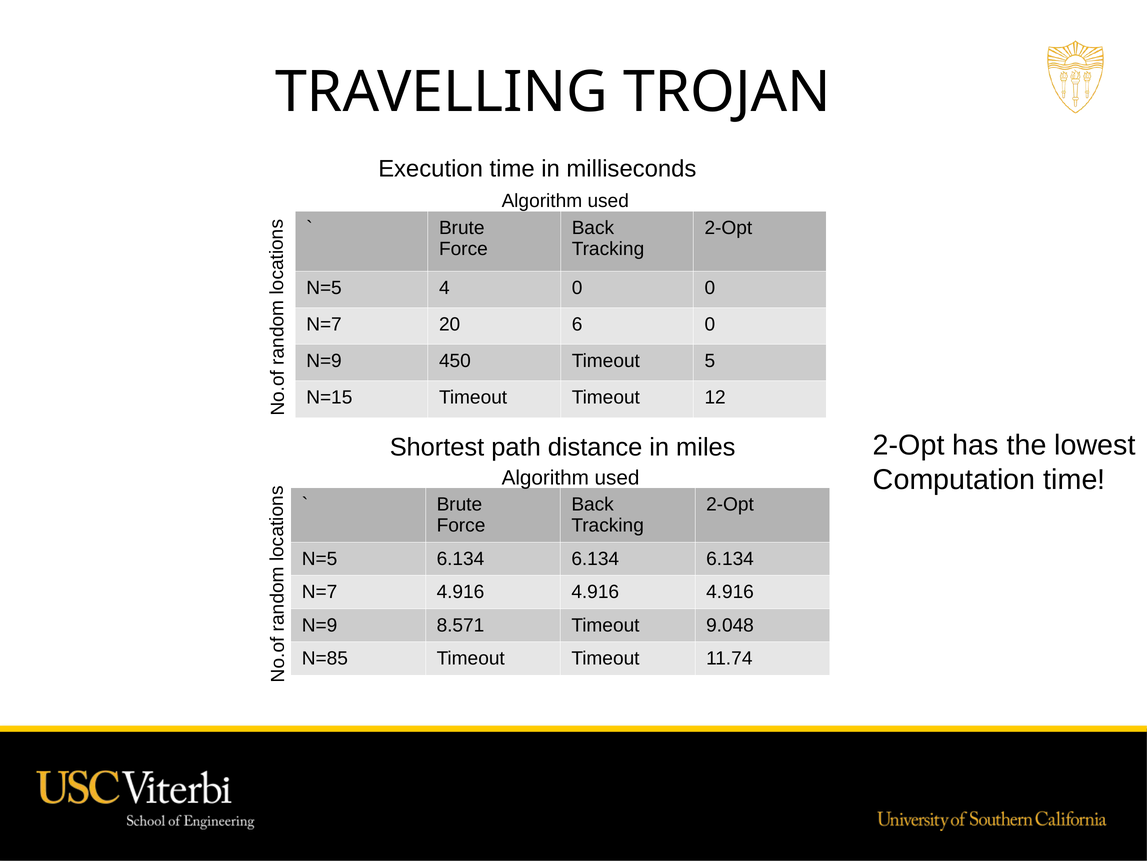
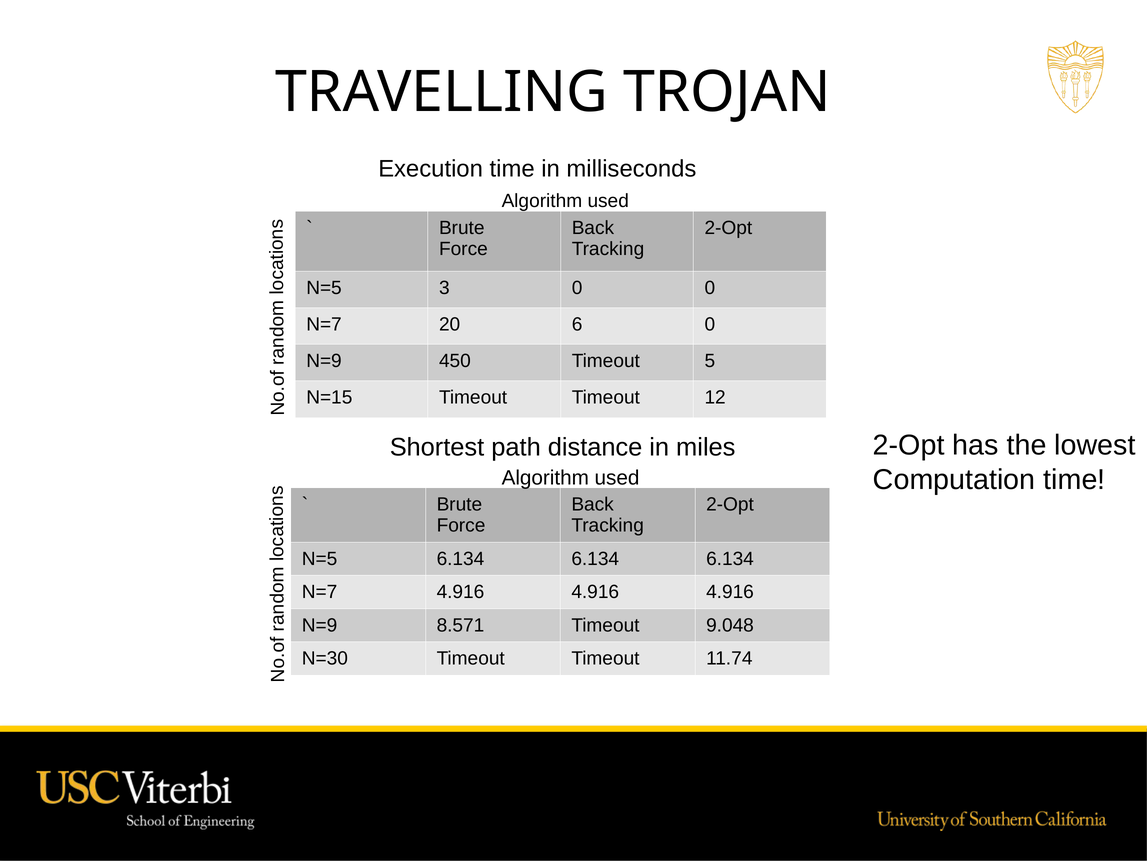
4: 4 -> 3
N=85: N=85 -> N=30
